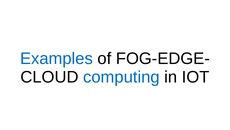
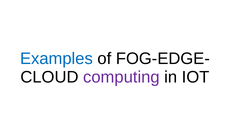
computing colour: blue -> purple
